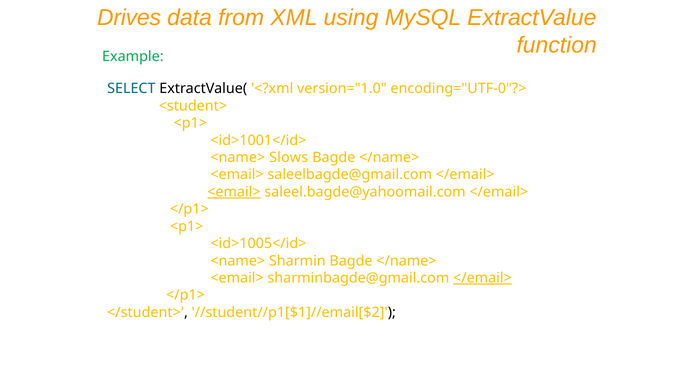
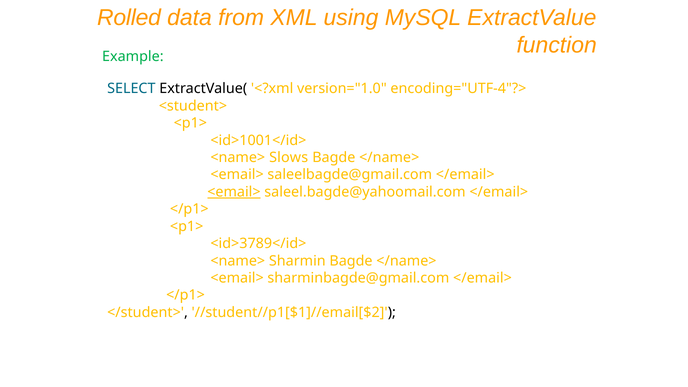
Drives: Drives -> Rolled
encoding="UTF-0"?>: encoding="UTF-0"?> -> encoding="UTF-4"?>
<id>1005</id>: <id>1005</id> -> <id>3789</id>
</email> at (482, 278) underline: present -> none
